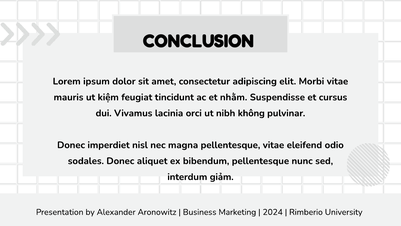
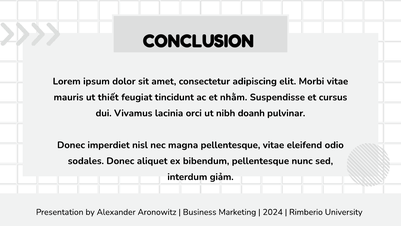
kiệm: kiệm -> thiết
không: không -> doanh
